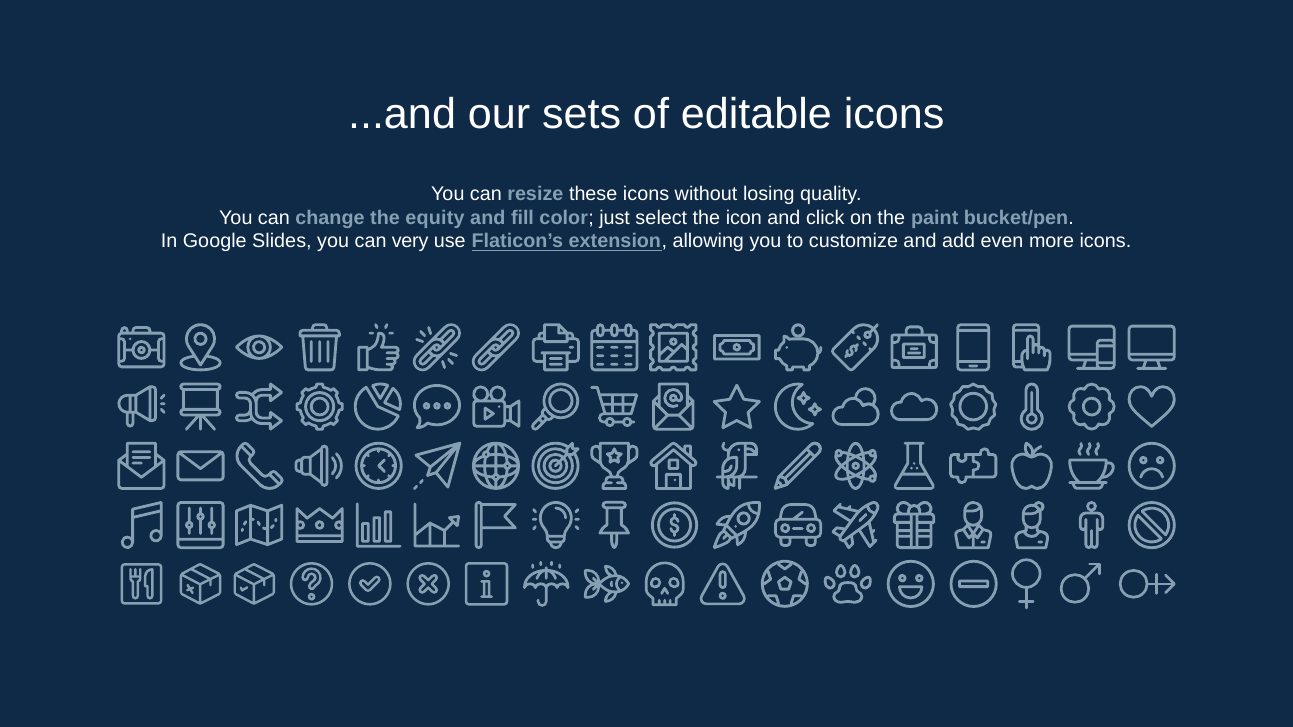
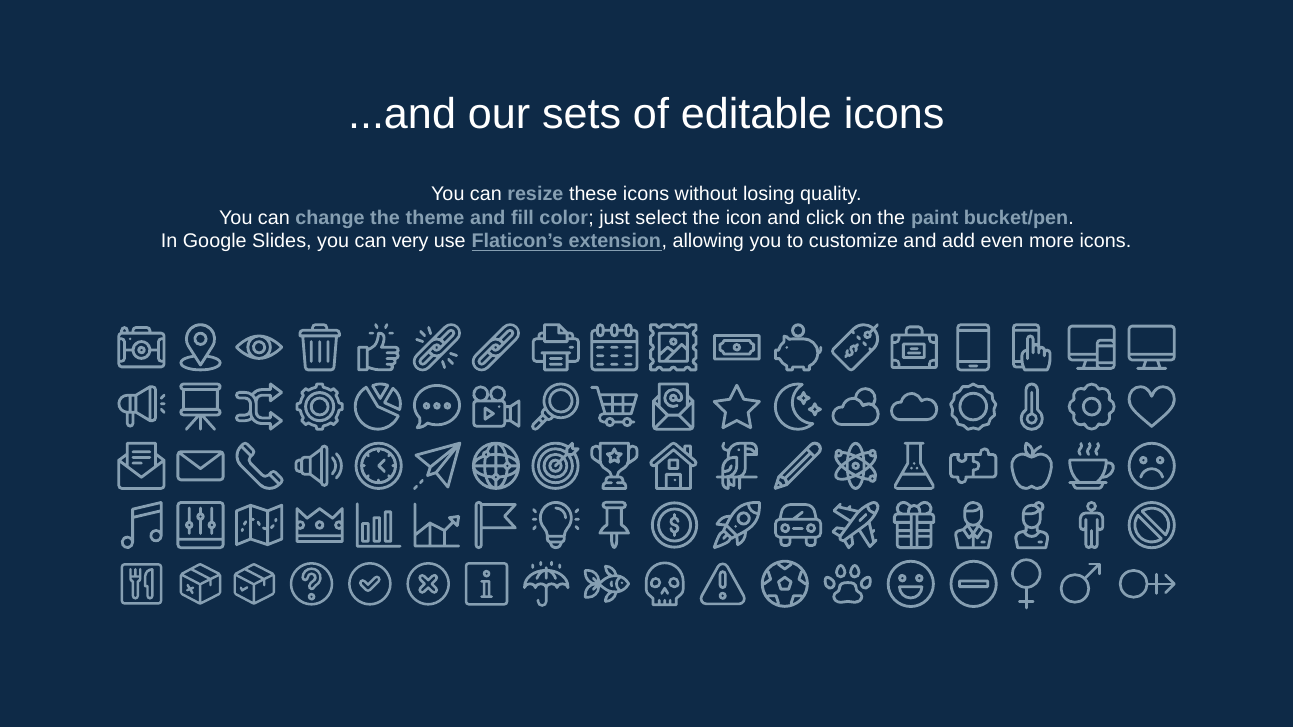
equity: equity -> theme
